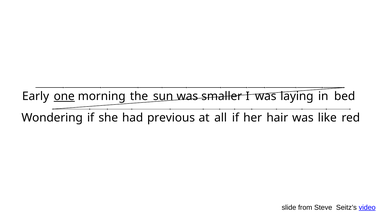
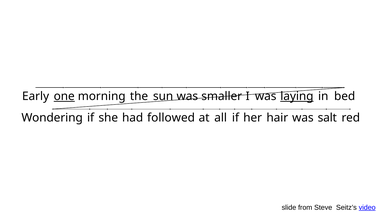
laying underline: none -> present
previous: previous -> followed
like: like -> salt
